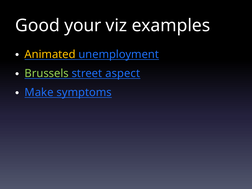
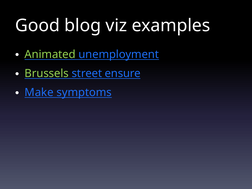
your: your -> blog
Animated colour: yellow -> light green
aspect: aspect -> ensure
